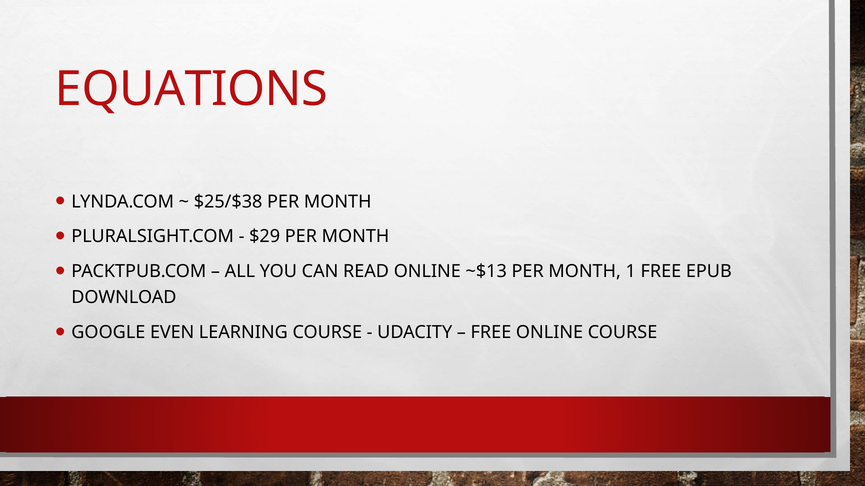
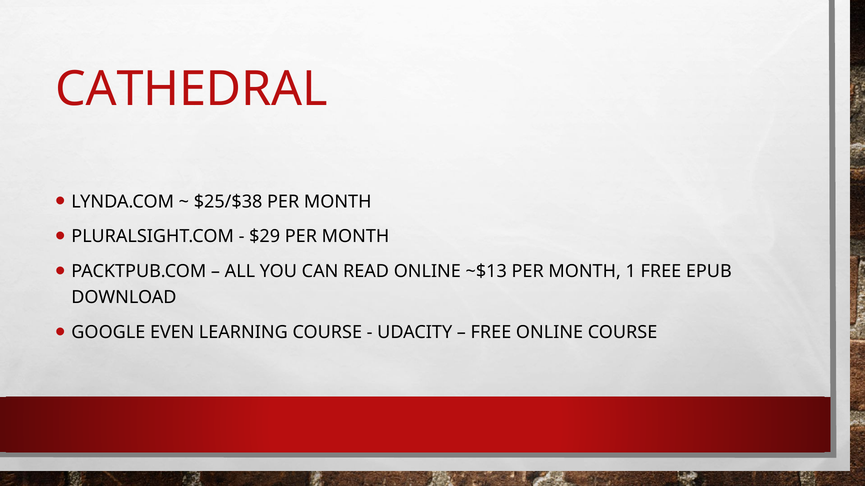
EQUATIONS: EQUATIONS -> CATHEDRAL
